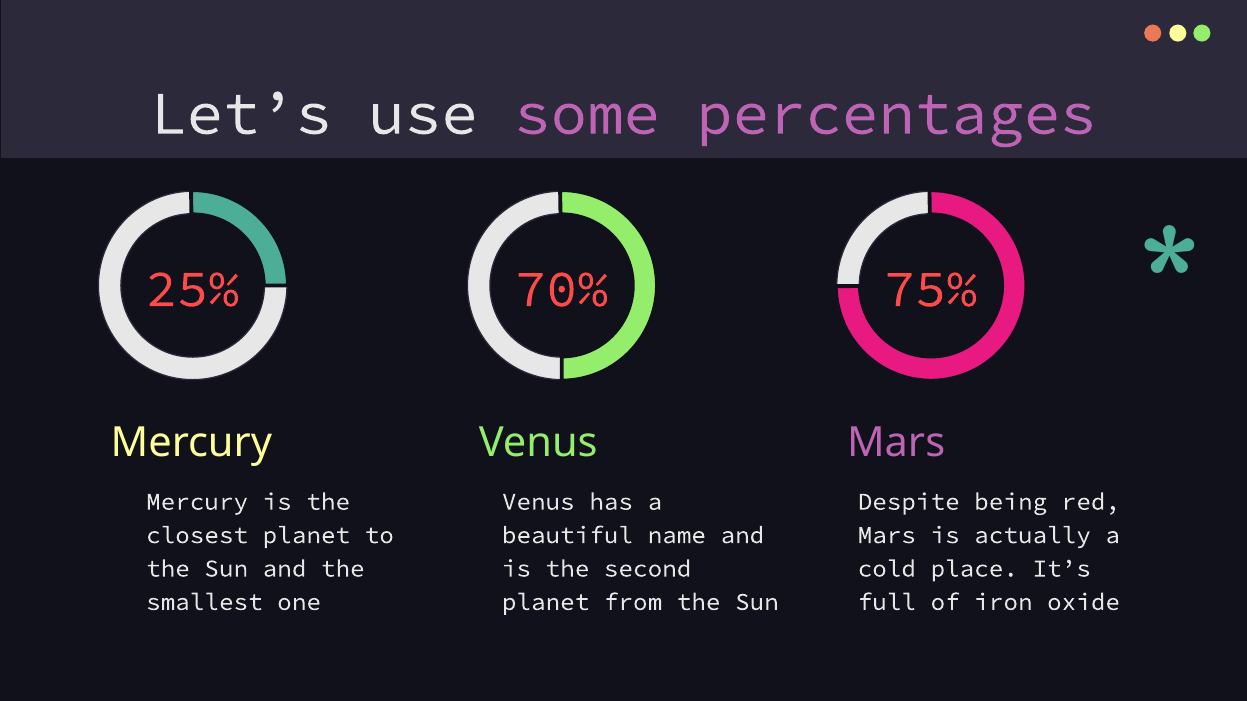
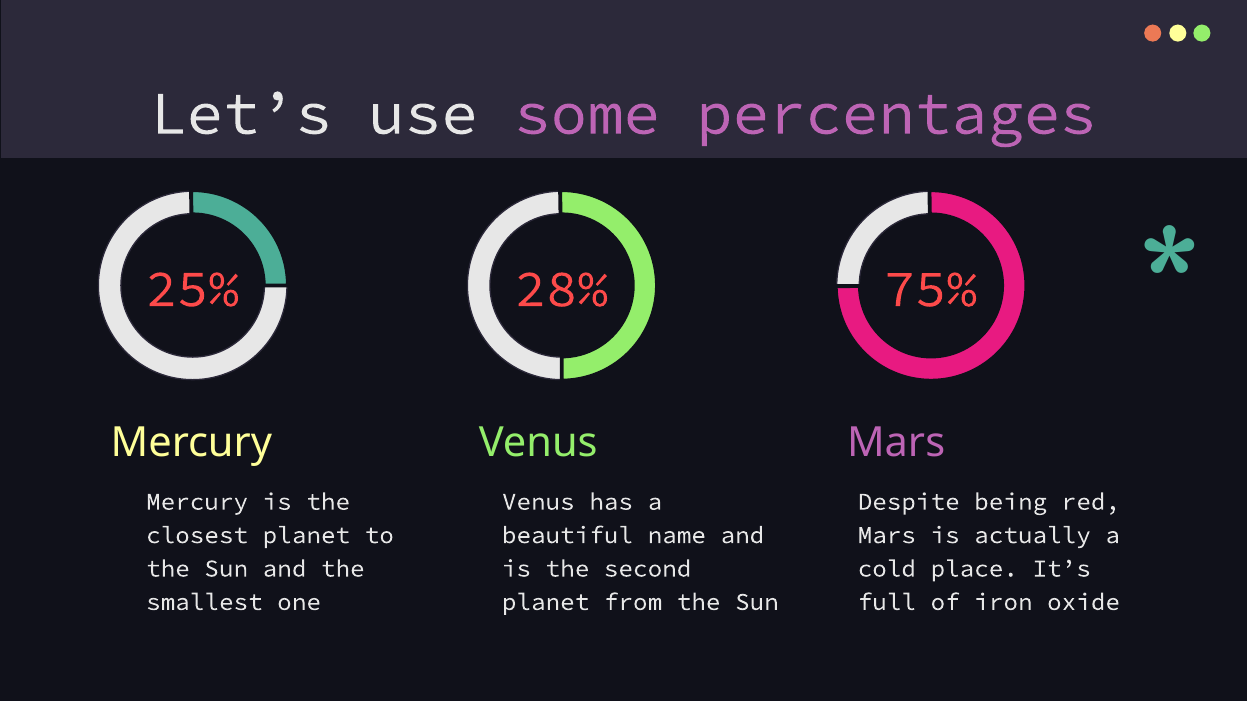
70%: 70% -> 28%
